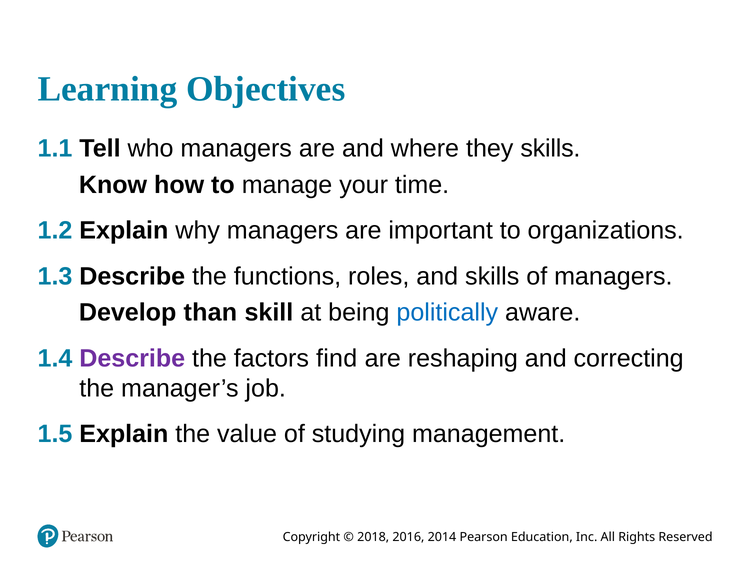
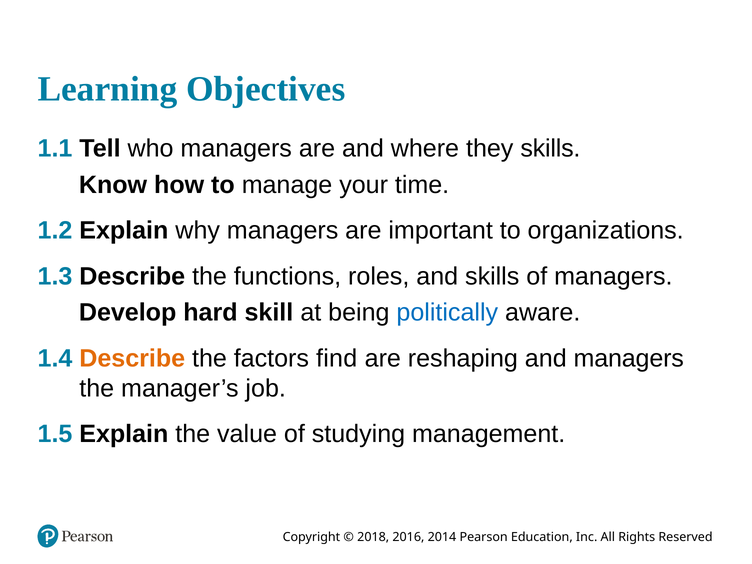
than: than -> hard
Describe at (132, 358) colour: purple -> orange
and correcting: correcting -> managers
